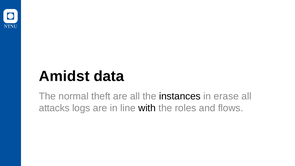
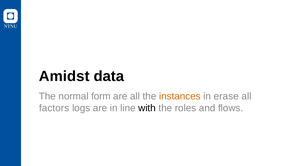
theft: theft -> form
instances colour: black -> orange
attacks: attacks -> factors
